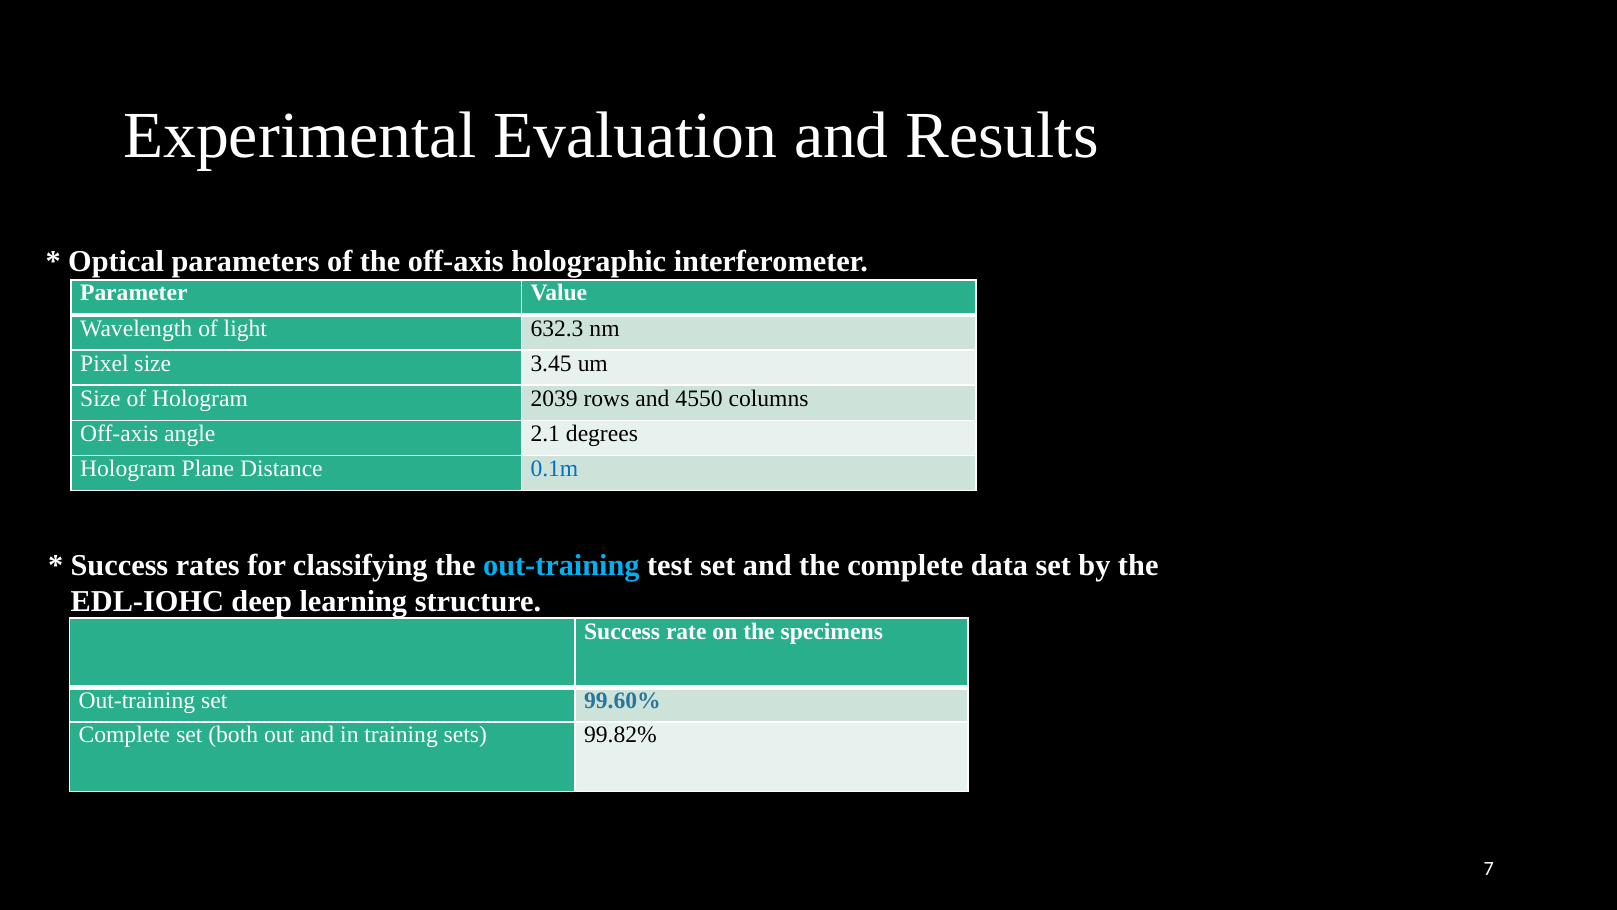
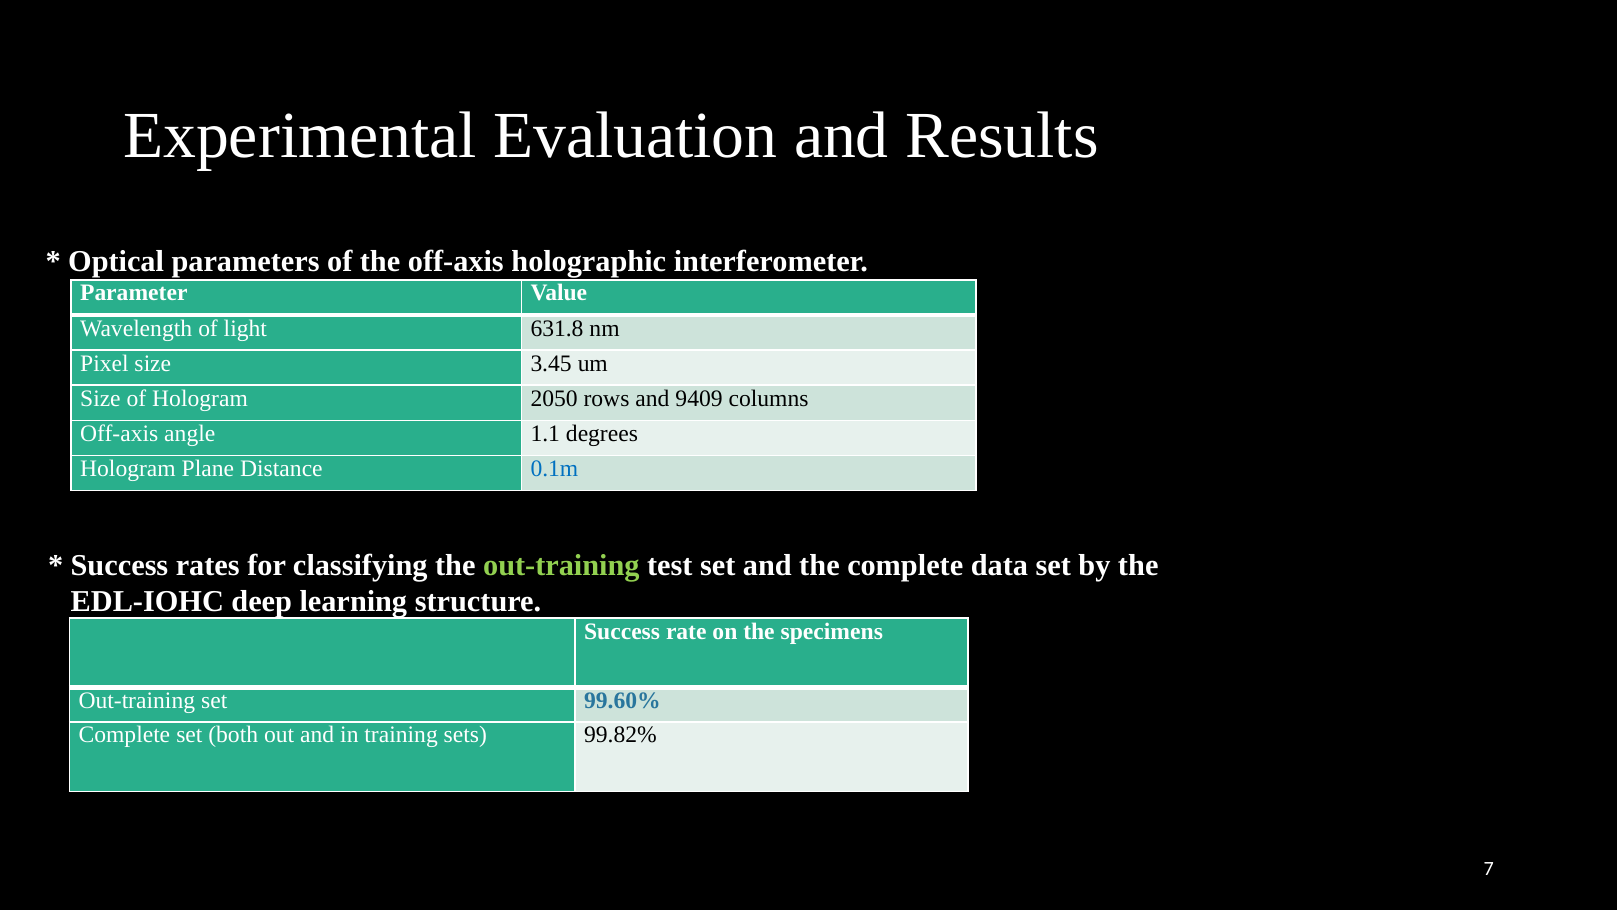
632.3: 632.3 -> 631.8
2039: 2039 -> 2050
4550: 4550 -> 9409
2.1: 2.1 -> 1.1
out-training at (561, 565) colour: light blue -> light green
